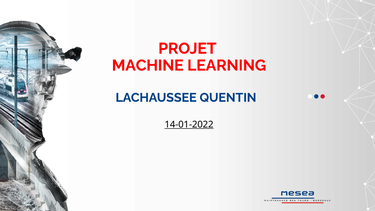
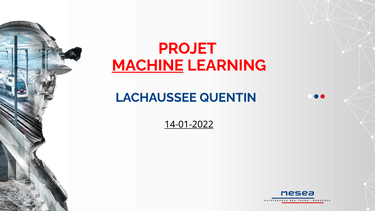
MACHINE underline: none -> present
